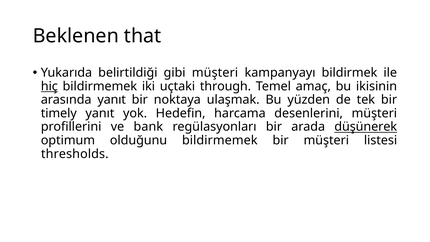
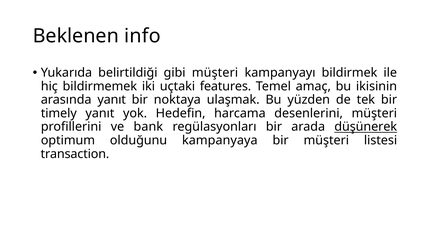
that: that -> info
hiç underline: present -> none
through: through -> features
olduğunu bildirmemek: bildirmemek -> kampanyaya
thresholds: thresholds -> transaction
